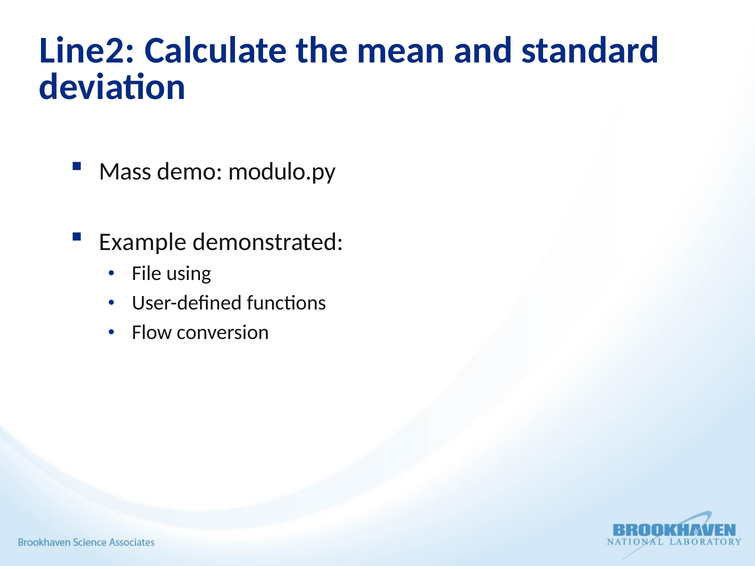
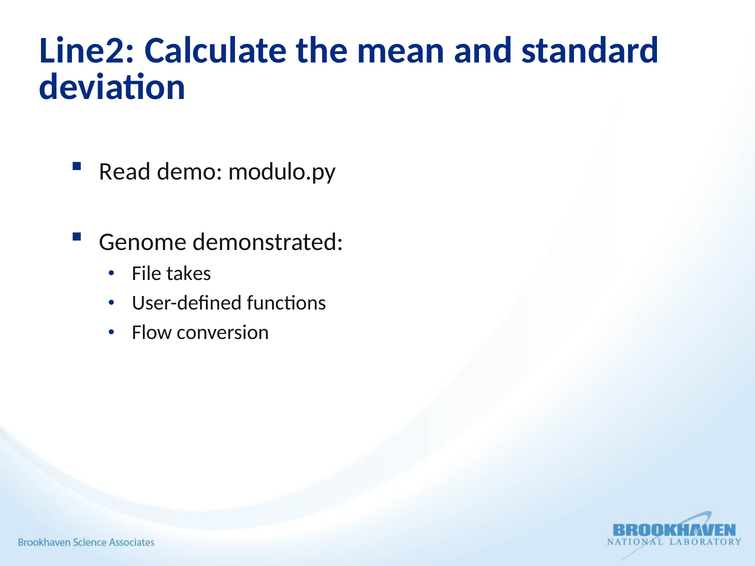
Mass: Mass -> Read
Example: Example -> Genome
using: using -> takes
